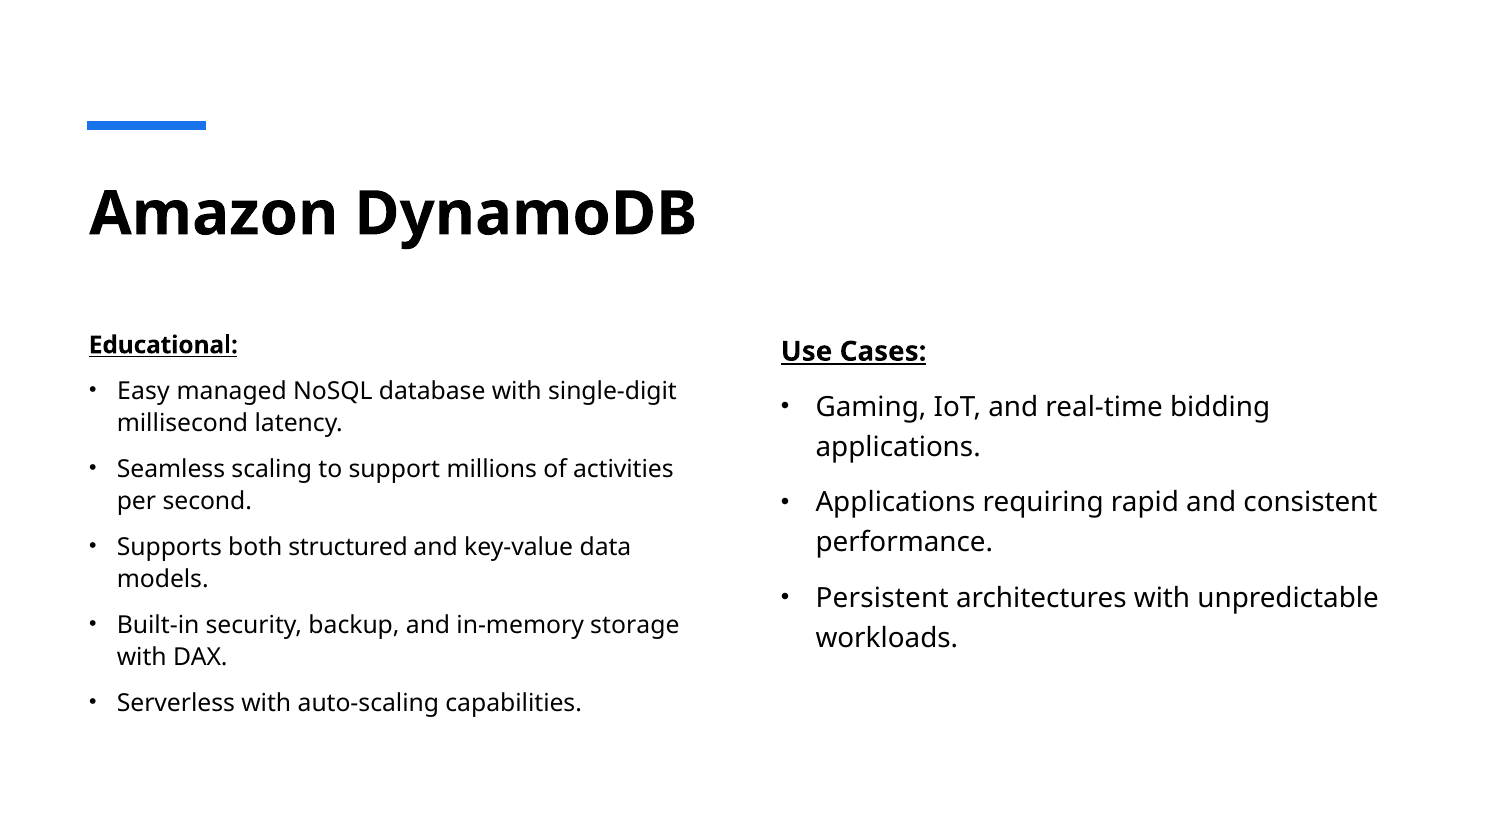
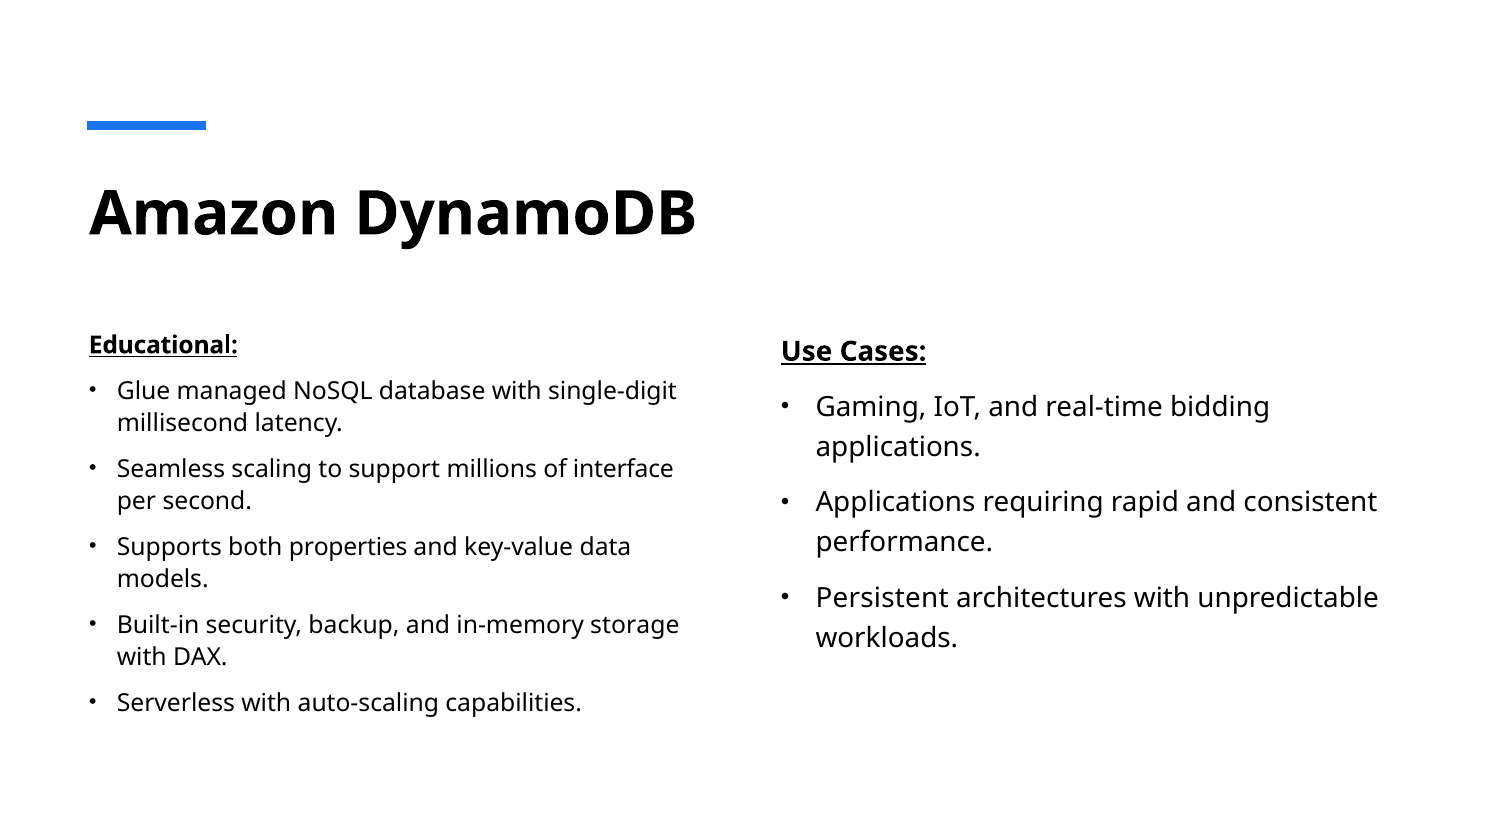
Easy: Easy -> Glue
activities: activities -> interface
structured: structured -> properties
